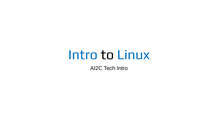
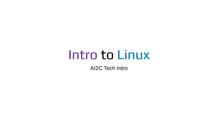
Intro at (83, 54) colour: blue -> purple
